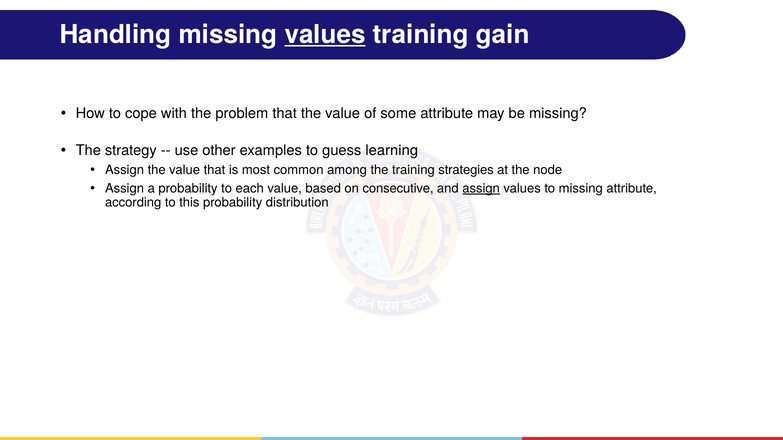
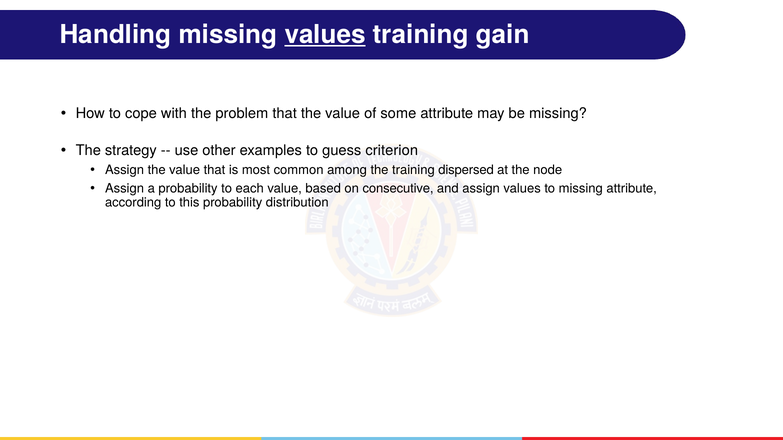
learning: learning -> criterion
strategies: strategies -> dispersed
assign at (481, 189) underline: present -> none
